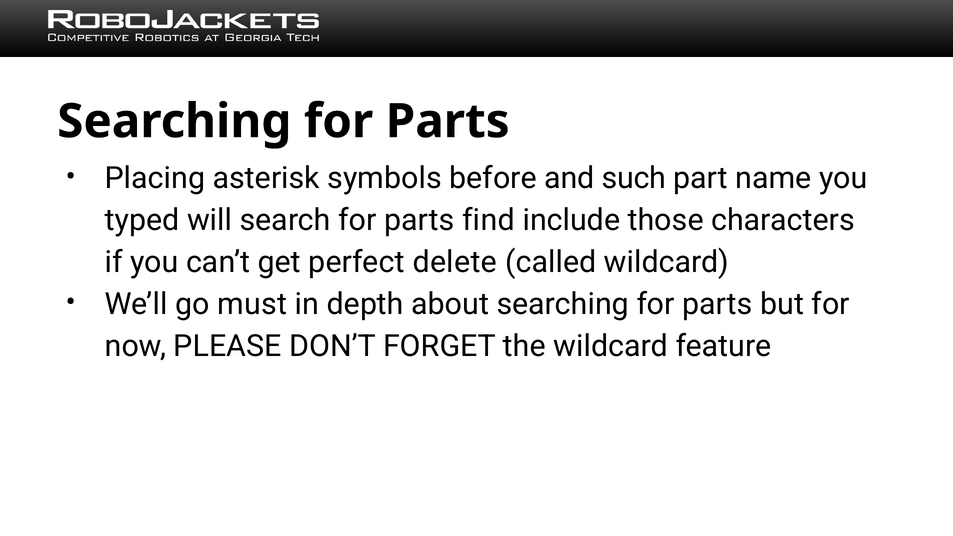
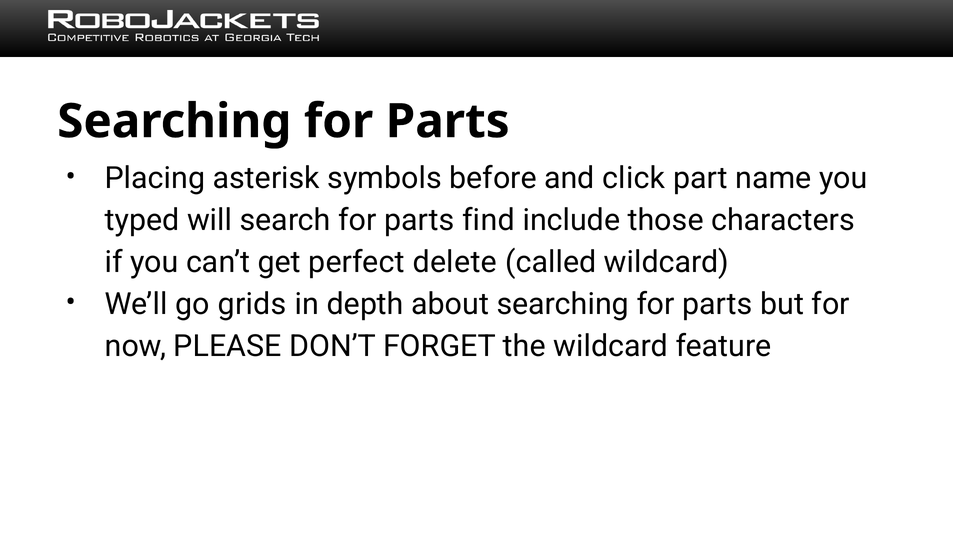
such: such -> click
must: must -> grids
